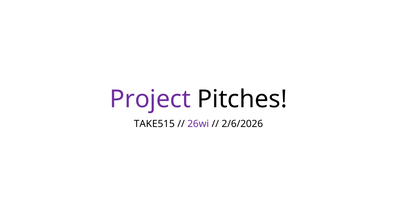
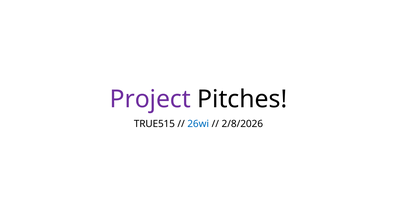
TAKE515: TAKE515 -> TRUE515
26wi colour: purple -> blue
2/6/2026: 2/6/2026 -> 2/8/2026
